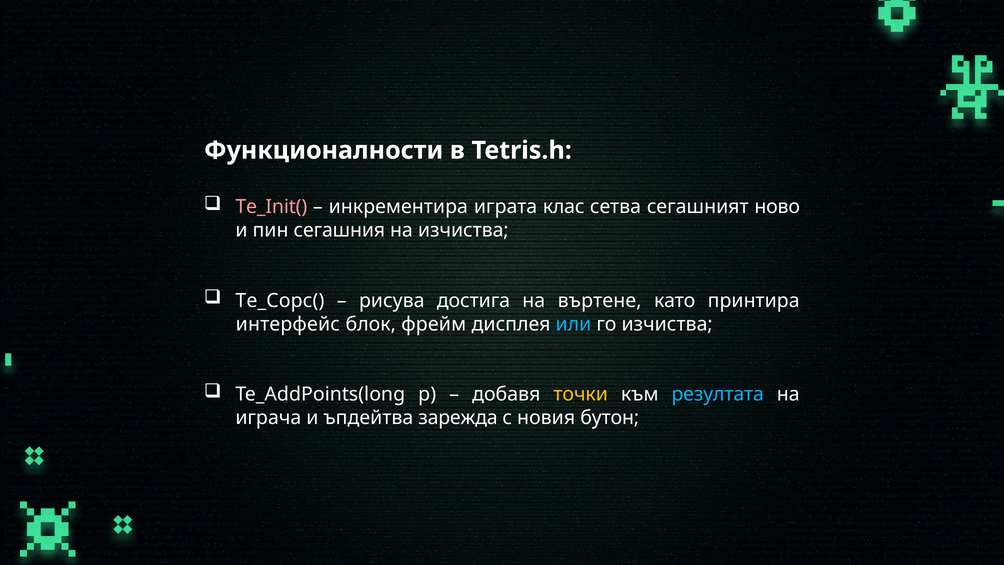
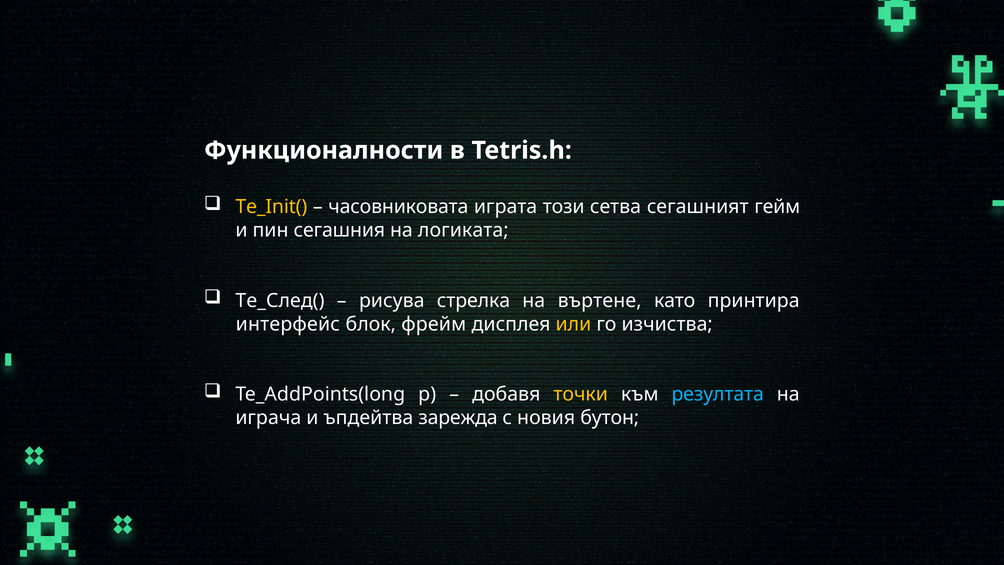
Te_Init( colour: pink -> yellow
инкрементира: инкрементира -> часовниковата
клас: клас -> този
ново: ново -> гейм
на изчиства: изчиства -> логиката
Te_Сорс(: Te_Сорс( -> Te_След(
достига: достига -> стрелка
или colour: light blue -> yellow
